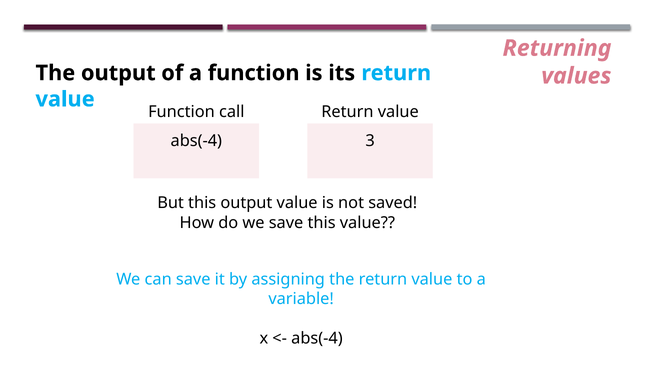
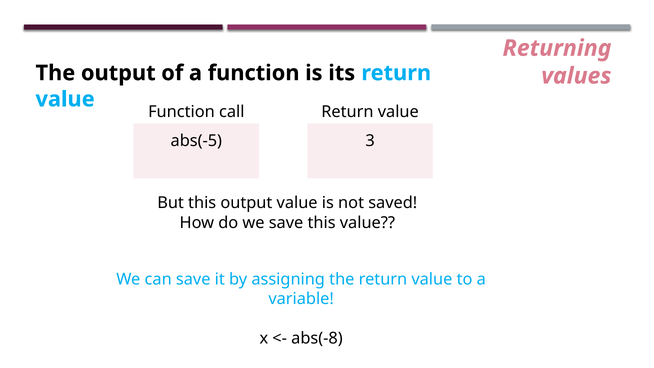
abs(-4 at (196, 141): abs(-4 -> abs(-5
abs(-4 at (317, 338): abs(-4 -> abs(-8
